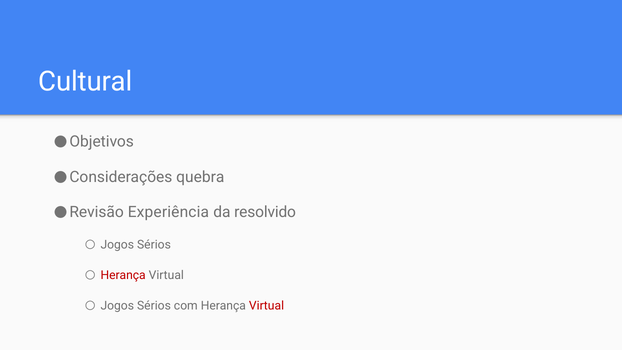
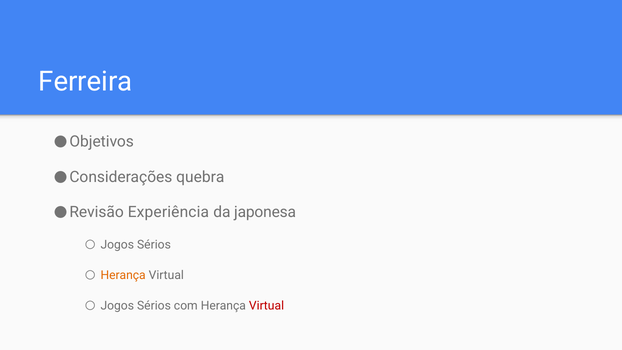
Cultural: Cultural -> Ferreira
resolvido: resolvido -> japonesa
Herança at (123, 275) colour: red -> orange
